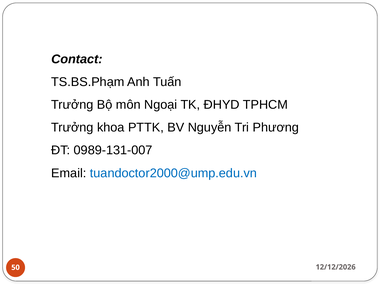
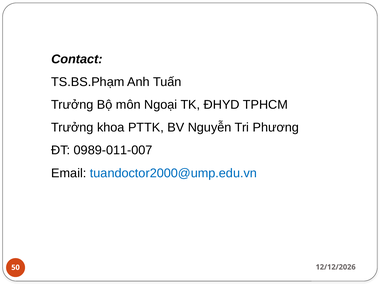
0989-131-007: 0989-131-007 -> 0989-011-007
